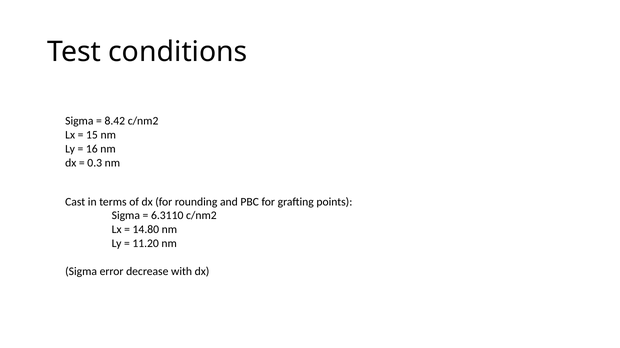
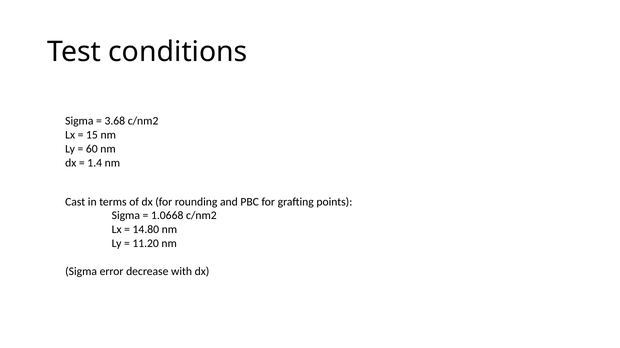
8.42: 8.42 -> 3.68
16: 16 -> 60
0.3: 0.3 -> 1.4
6.3110: 6.3110 -> 1.0668
